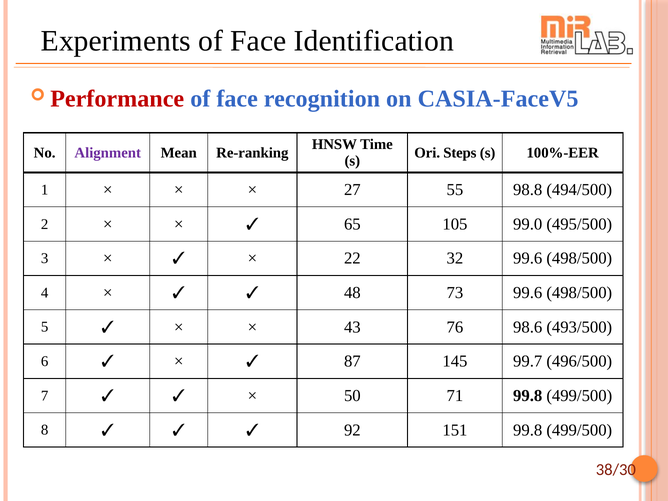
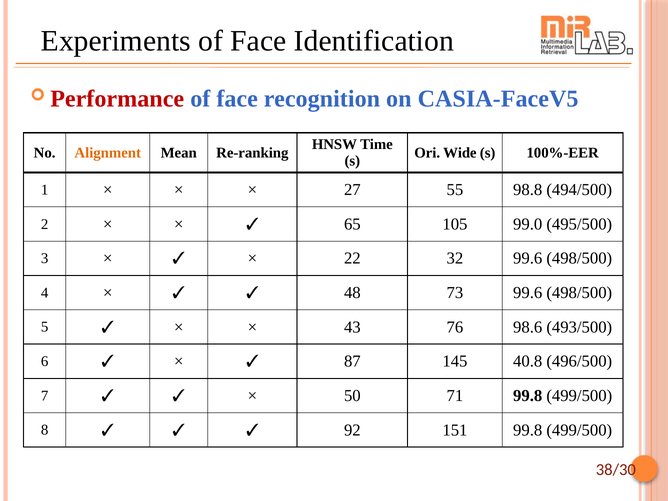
Alignment colour: purple -> orange
Steps: Steps -> Wide
99.7: 99.7 -> 40.8
